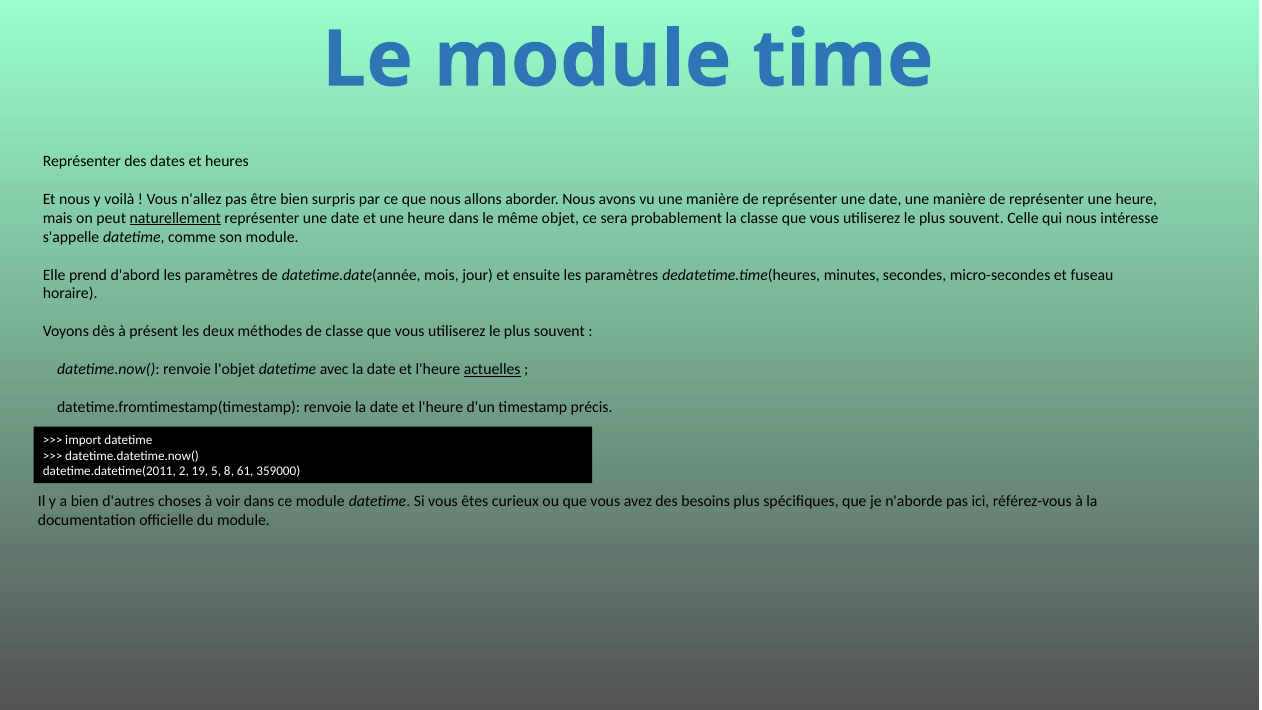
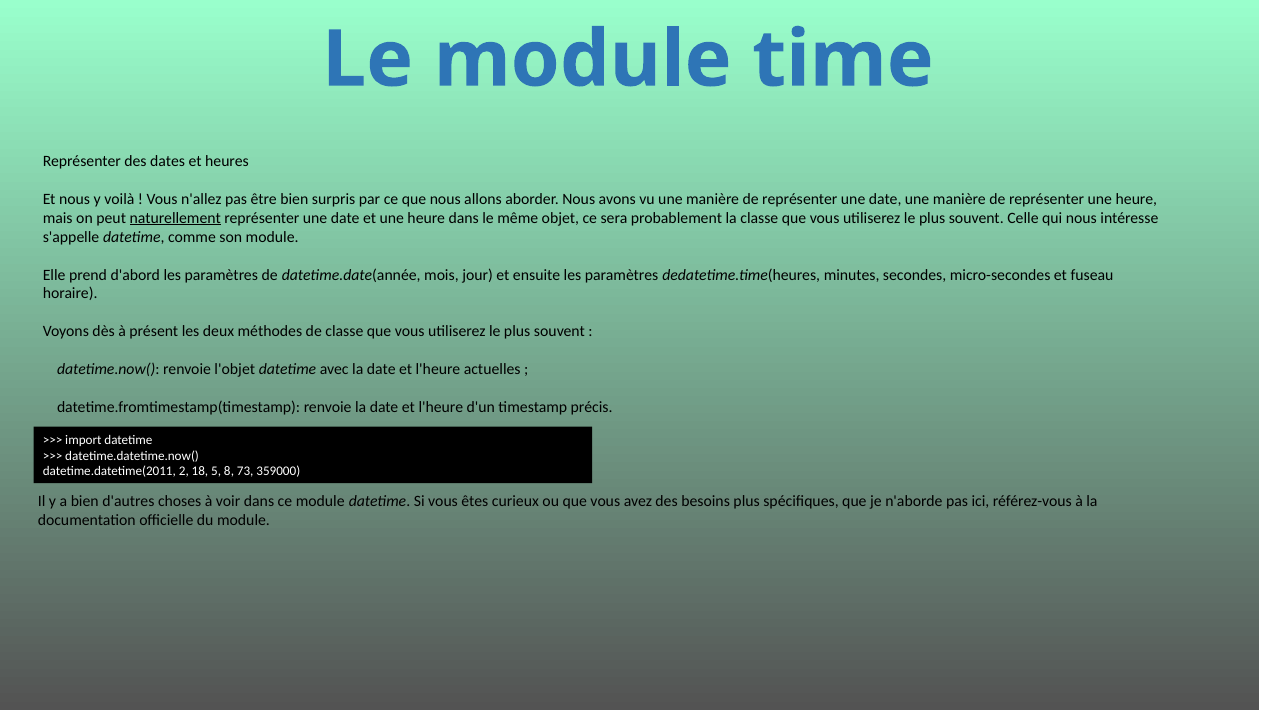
actuelles underline: present -> none
19: 19 -> 18
61: 61 -> 73
